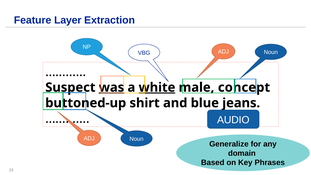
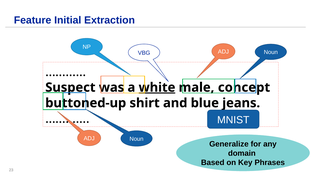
Layer: Layer -> Initial
was underline: present -> none
AUDIO: AUDIO -> MNIST
